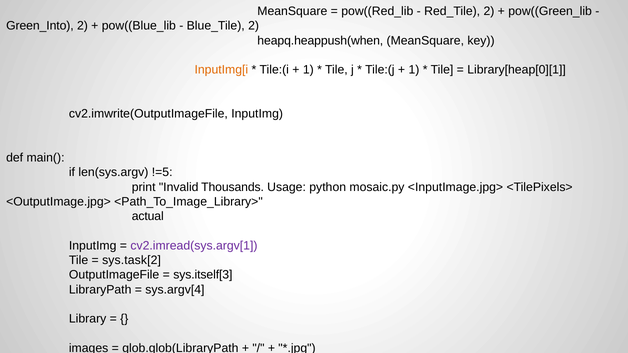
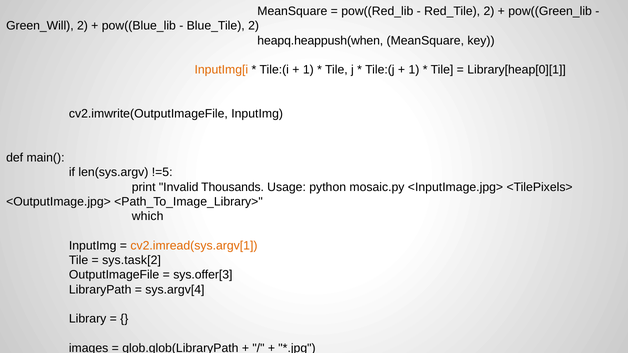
Green_Into: Green_Into -> Green_Will
actual: actual -> which
cv2.imread(sys.argv[1 colour: purple -> orange
sys.itself[3: sys.itself[3 -> sys.offer[3
